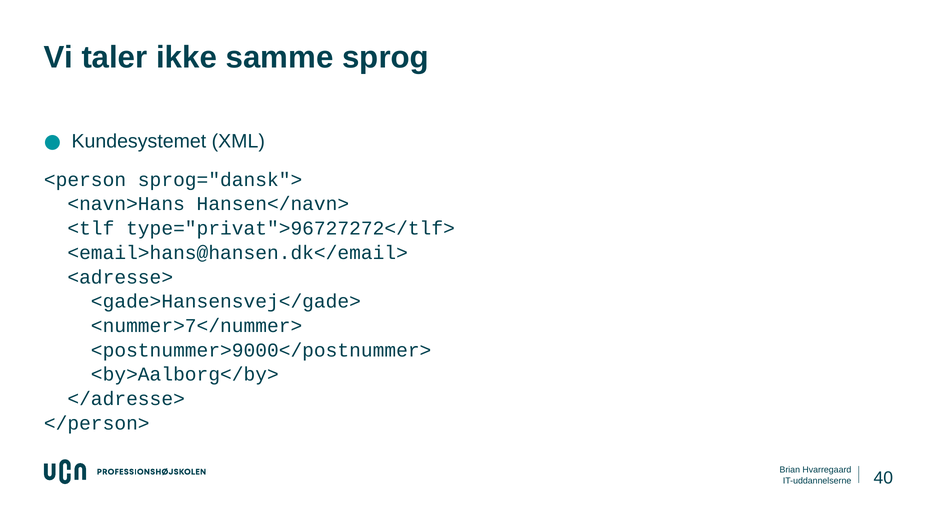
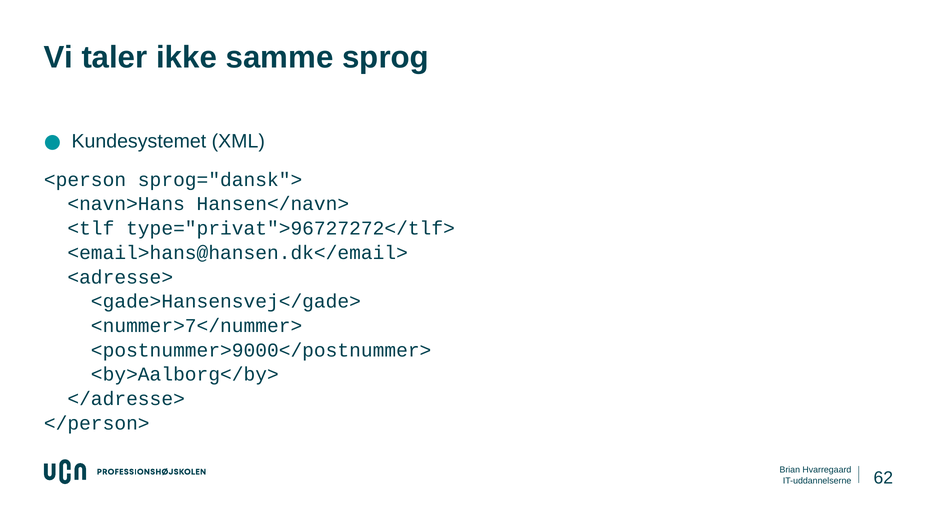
40: 40 -> 62
